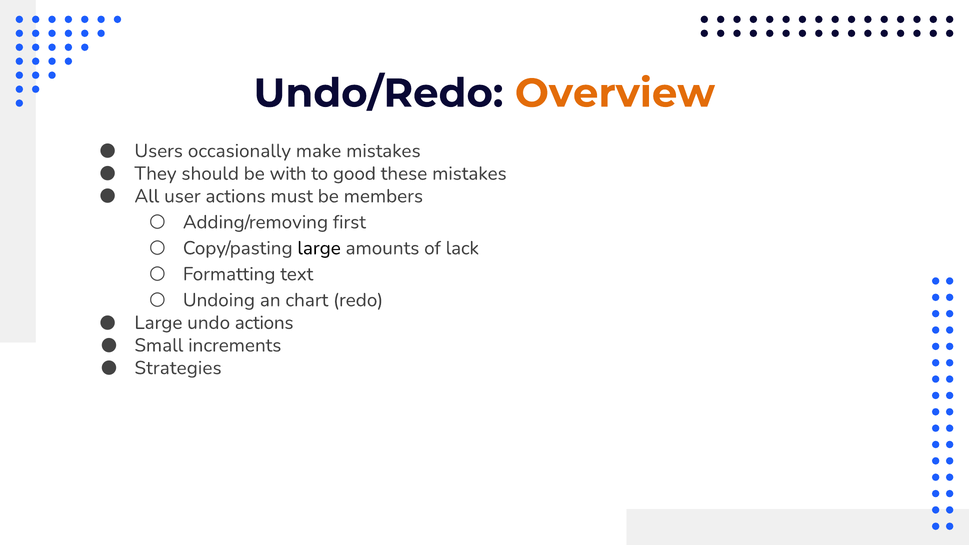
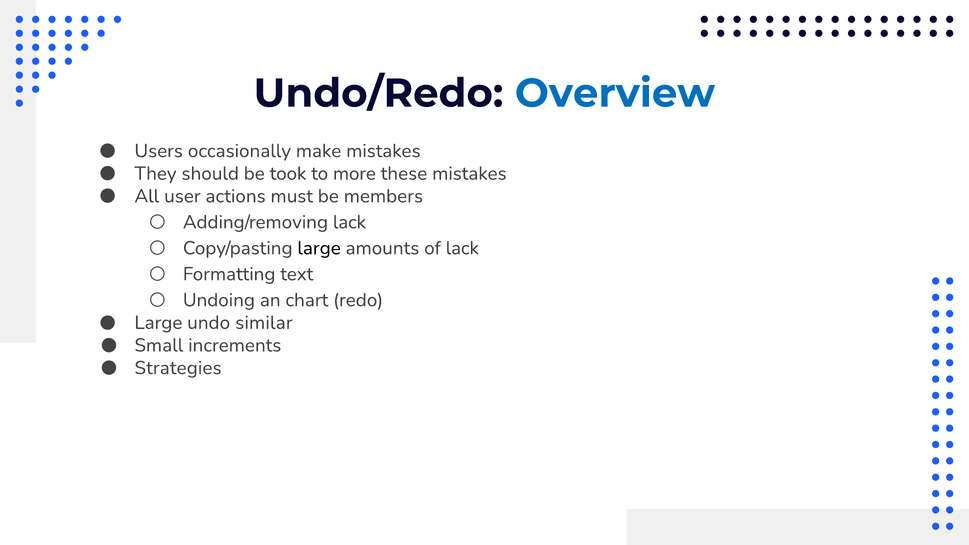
Overview colour: orange -> blue
with: with -> took
good: good -> more
Adding/removing first: first -> lack
undo actions: actions -> similar
